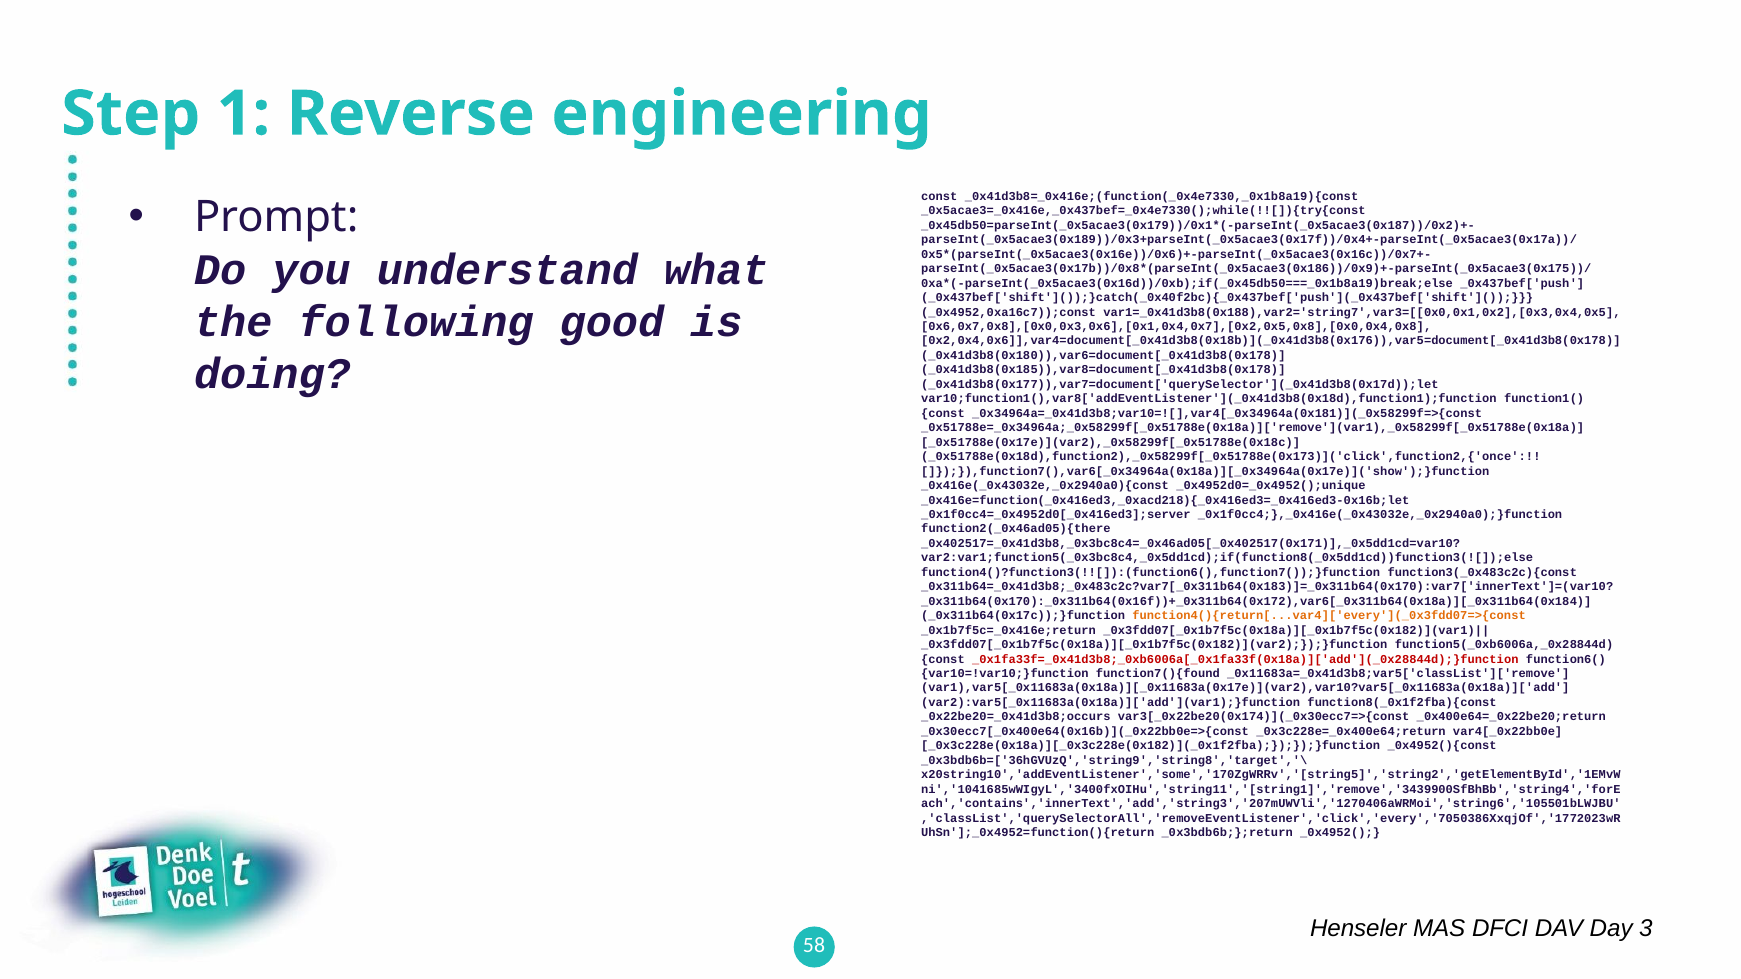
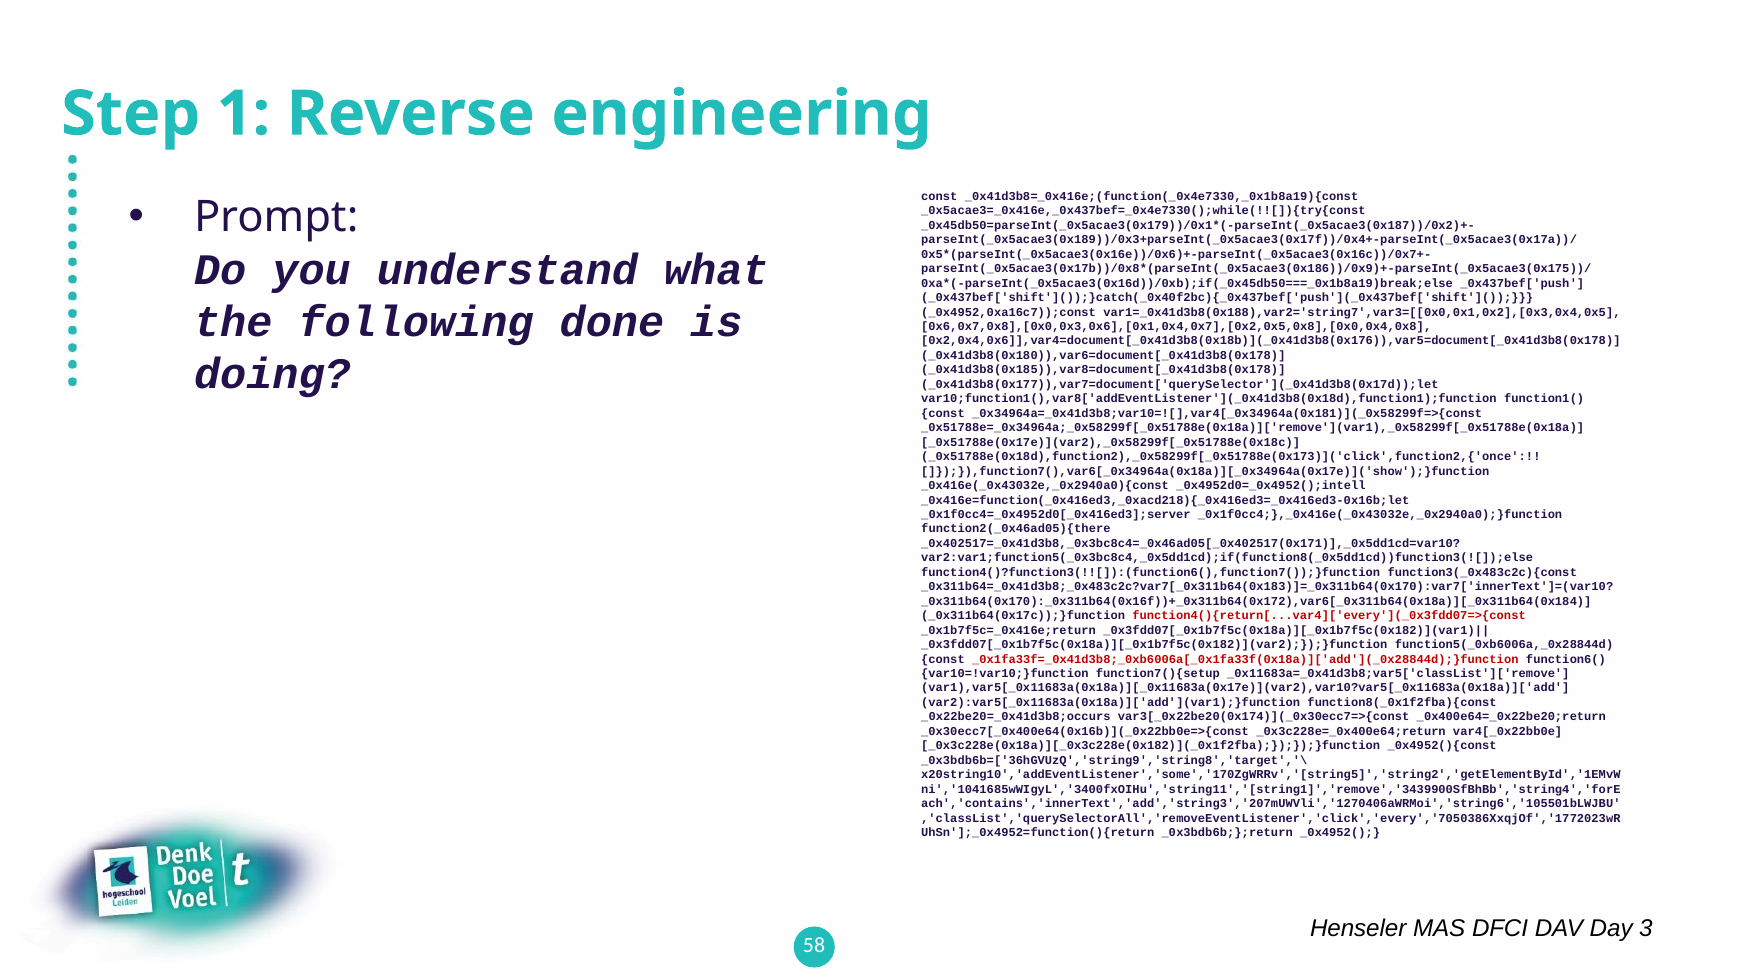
good: good -> done
_0x4952d0=_0x4952();unique: _0x4952d0=_0x4952();unique -> _0x4952d0=_0x4952();intell
function4(){return[...var4]['every'](_0x3fdd07=>{const colour: orange -> red
function7(){found: function7(){found -> function7(){setup
